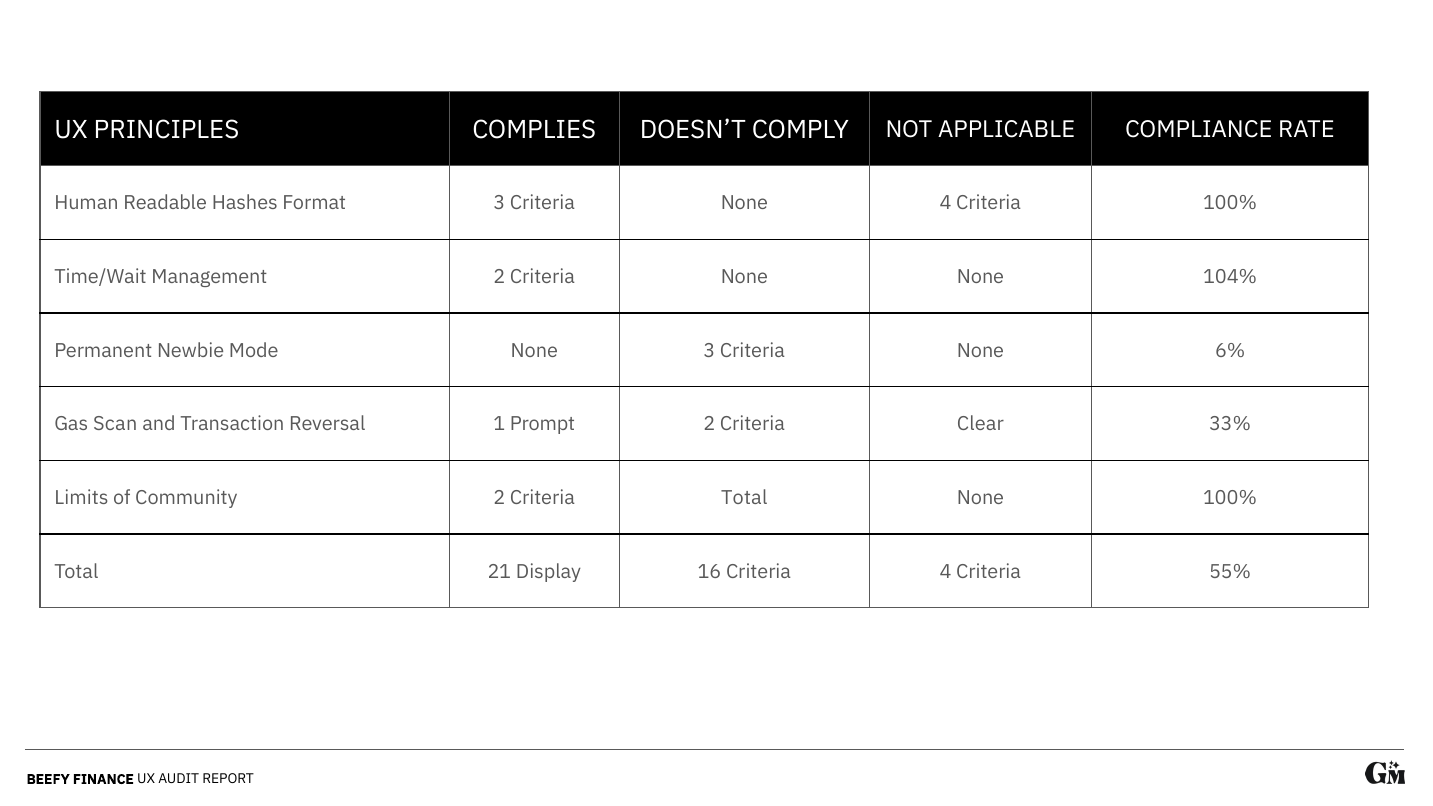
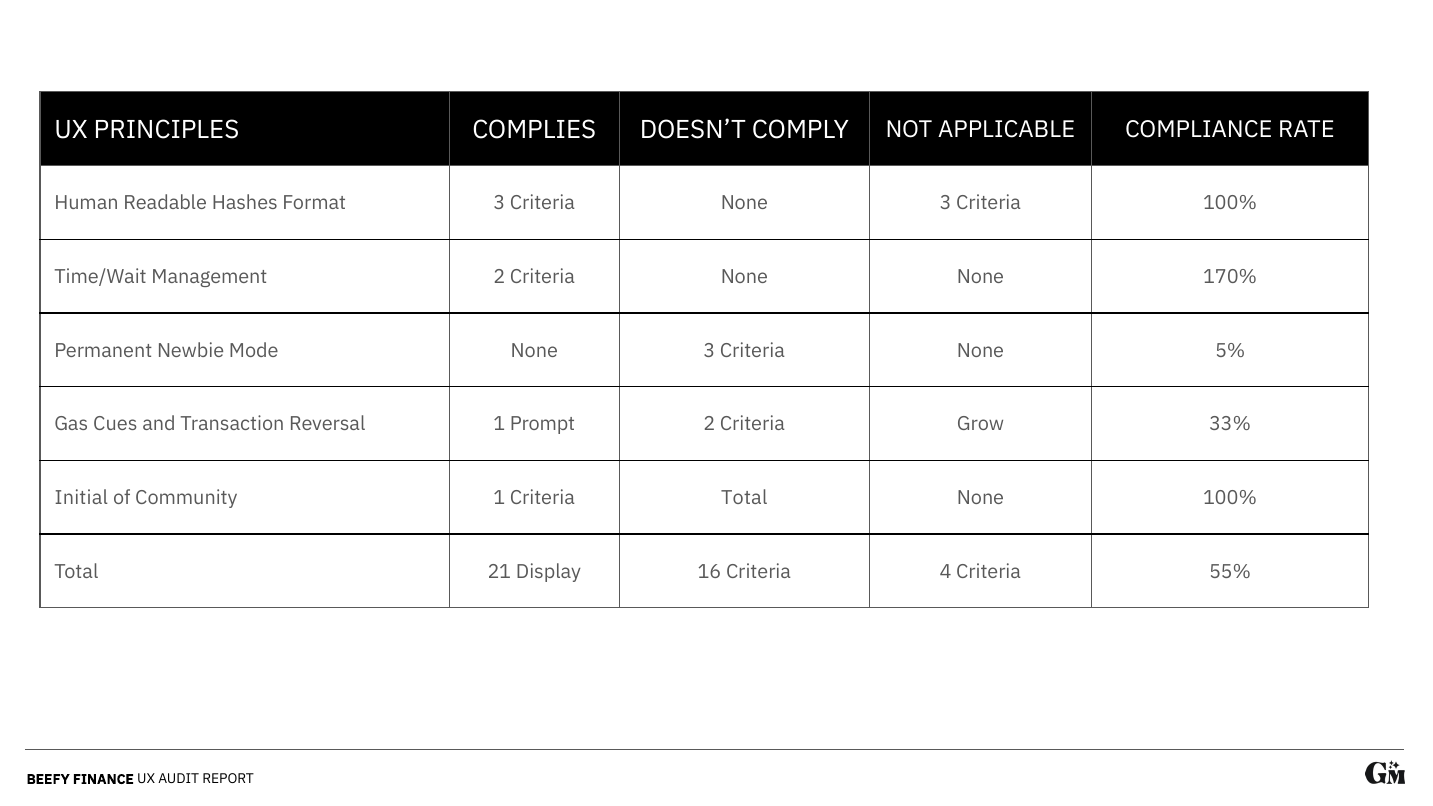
Criteria None 4: 4 -> 3
104%: 104% -> 170%
6%: 6% -> 5%
Scan: Scan -> Cues
Clear: Clear -> Grow
Limits: Limits -> Initial
Community 2: 2 -> 1
